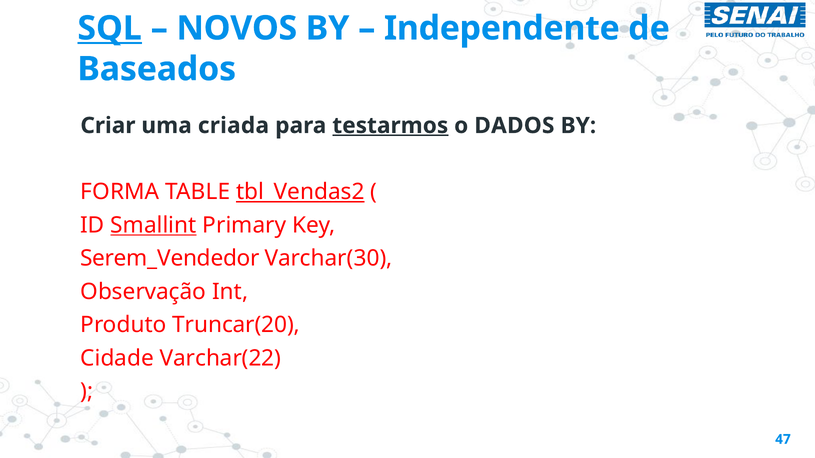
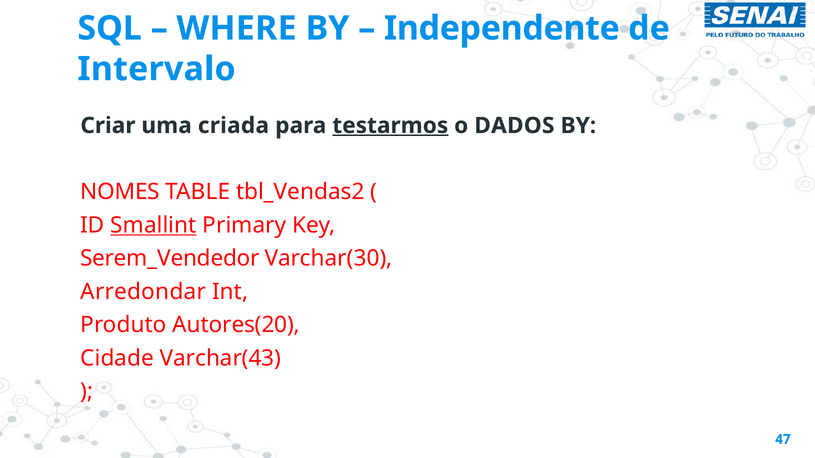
SQL underline: present -> none
NOVOS: NOVOS -> WHERE
Baseados: Baseados -> Intervalo
FORMA: FORMA -> NOMES
tbl_Vendas2 underline: present -> none
Observação: Observação -> Arredondar
Truncar(20: Truncar(20 -> Autores(20
Varchar(22: Varchar(22 -> Varchar(43
